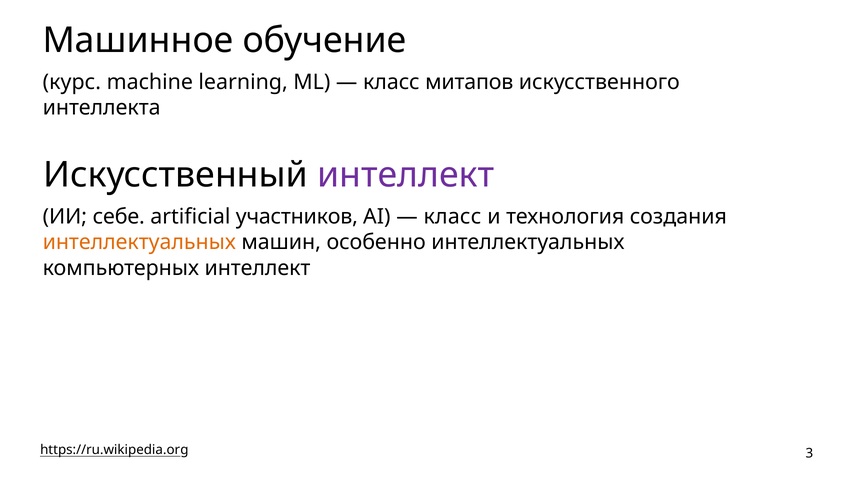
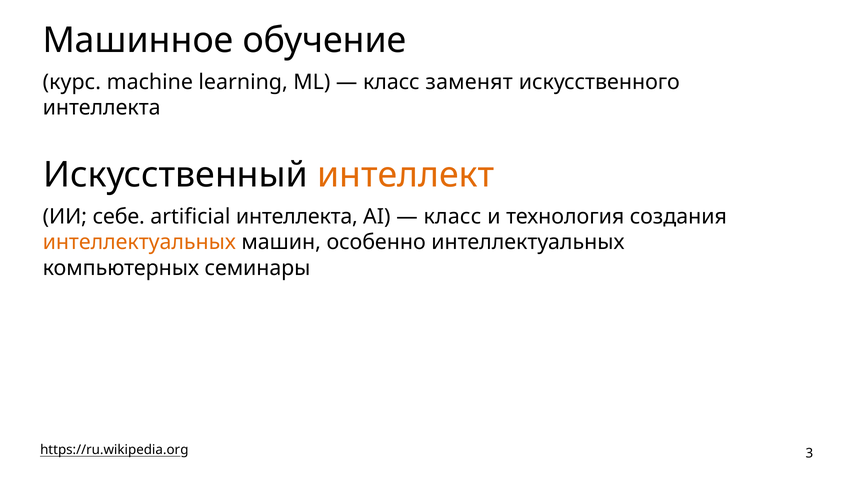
митапов: митапов -> заменят
интеллект at (406, 175) colour: purple -> orange
artificial участников: участников -> интеллекта
компьютерных интеллект: интеллект -> семинары
